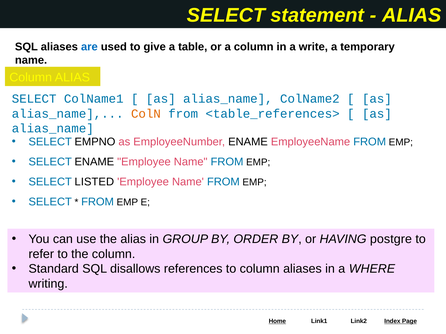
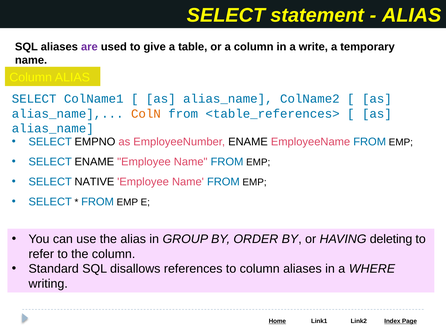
are colour: blue -> purple
LISTED: LISTED -> NATIVE
postgre: postgre -> deleting
